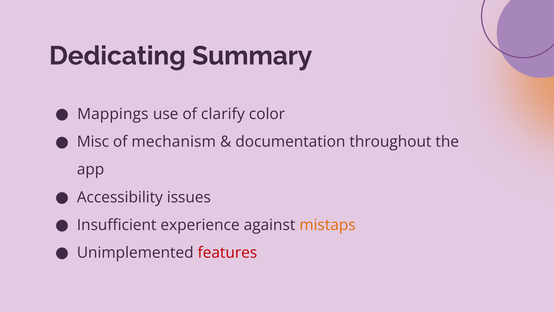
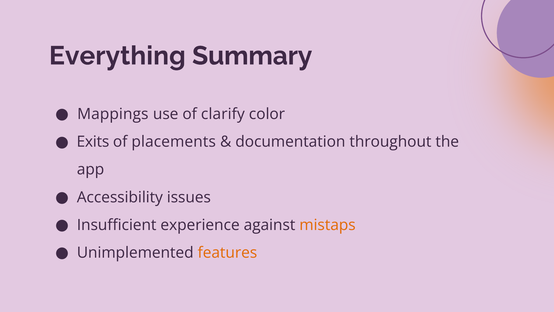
Dedicating: Dedicating -> Everything
Misc: Misc -> Exits
mechanism: mechanism -> placements
features colour: red -> orange
